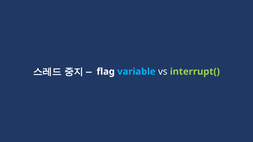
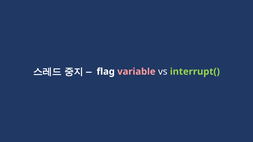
variable colour: light blue -> pink
